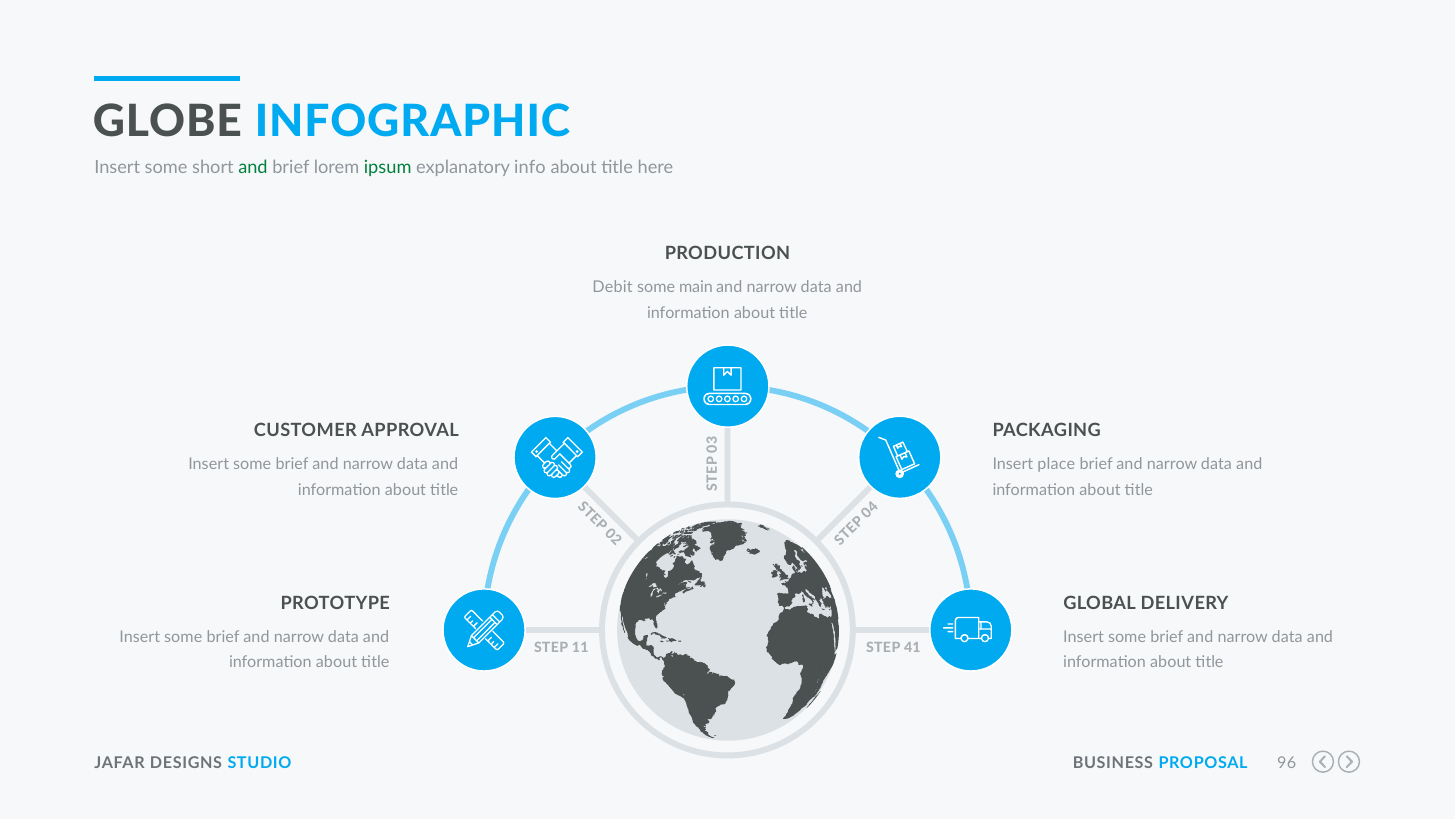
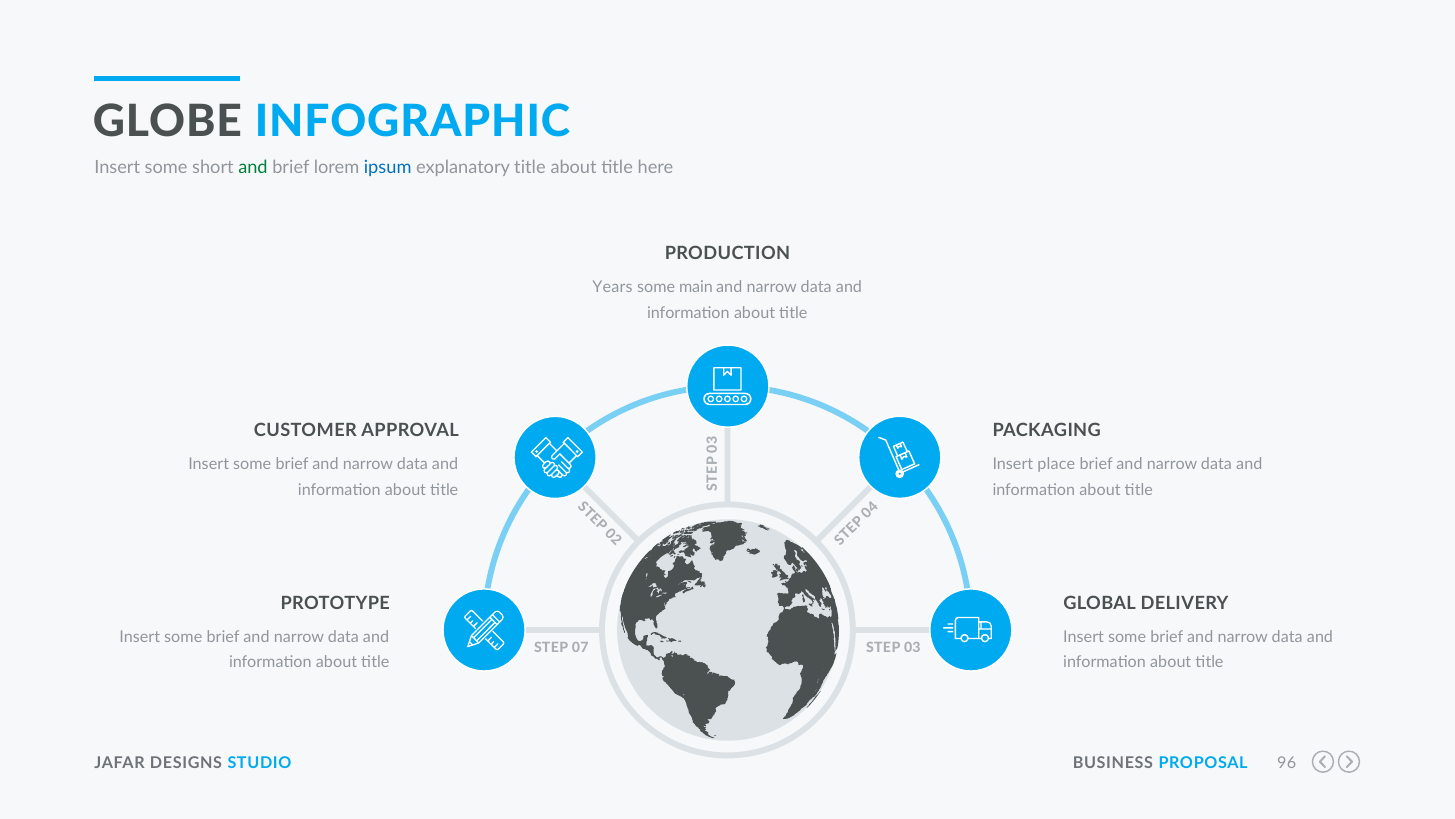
ipsum colour: green -> blue
explanatory info: info -> title
Debit: Debit -> Years
11: 11 -> 07
41: 41 -> 03
